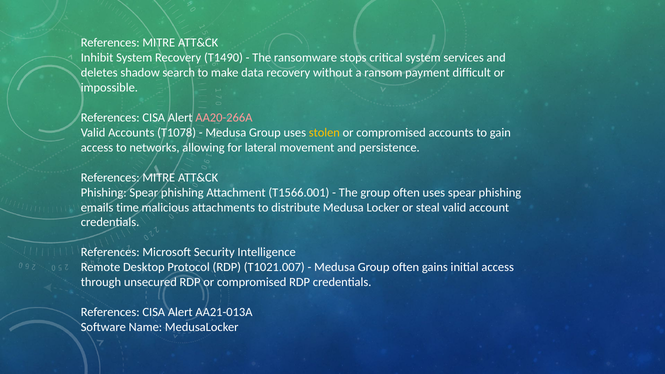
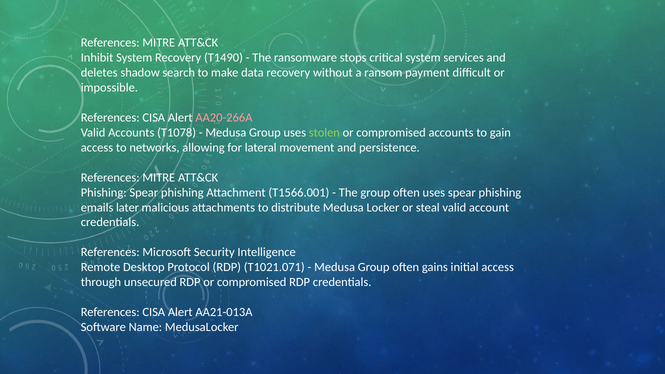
stolen colour: yellow -> light green
time: time -> later
T1021.007: T1021.007 -> T1021.071
